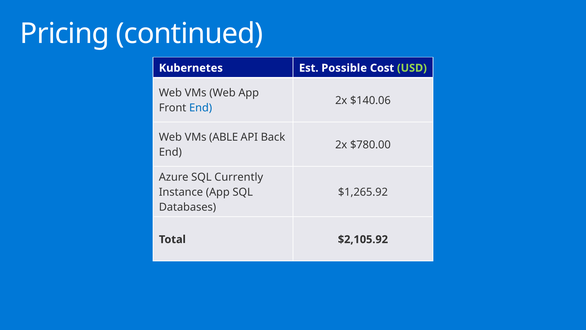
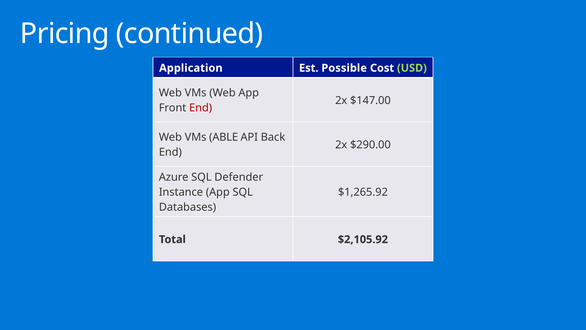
Kubernetes: Kubernetes -> Application
$140.06: $140.06 -> $147.00
End at (201, 108) colour: blue -> red
$780.00: $780.00 -> $290.00
Currently: Currently -> Defender
